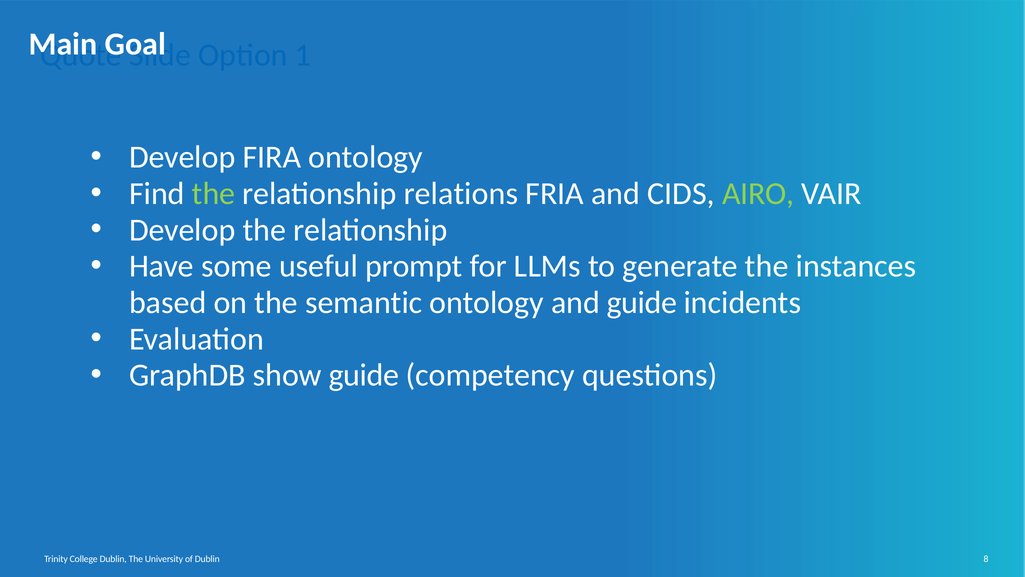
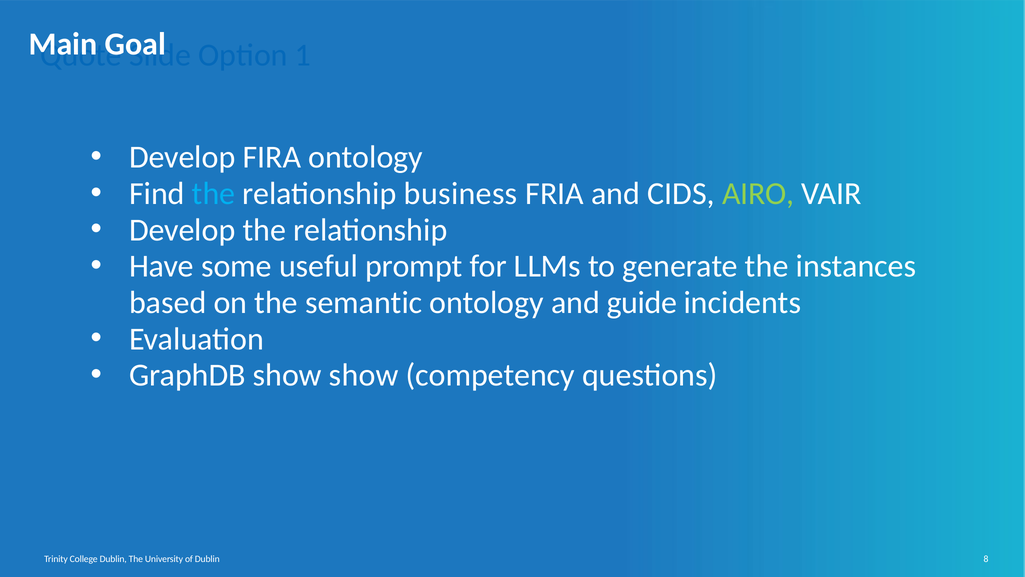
the at (214, 194) colour: light green -> light blue
relations: relations -> business
show guide: guide -> show
